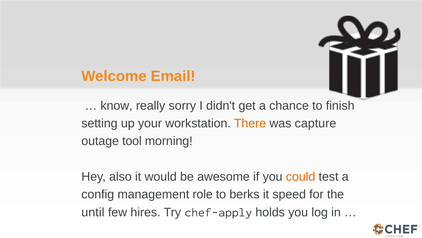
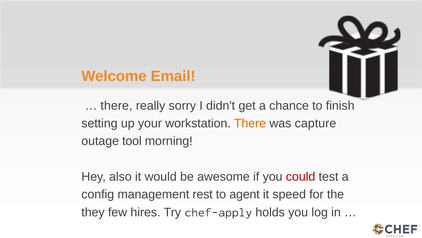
know at (117, 105): know -> there
could colour: orange -> red
role: role -> rest
berks: berks -> agent
until: until -> they
